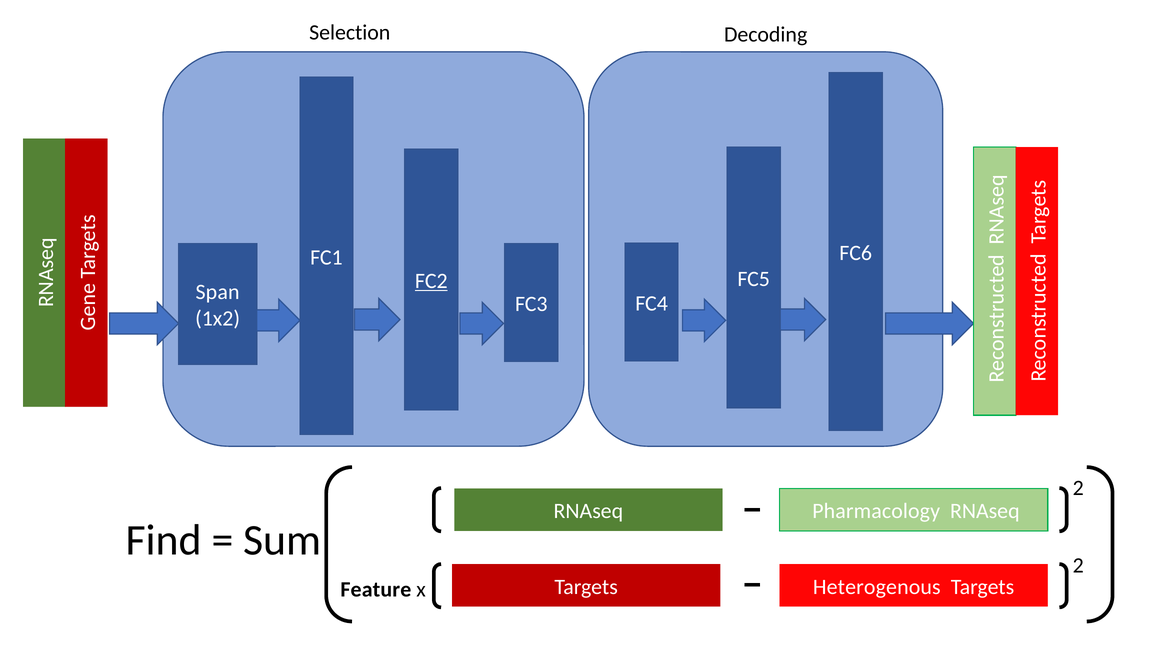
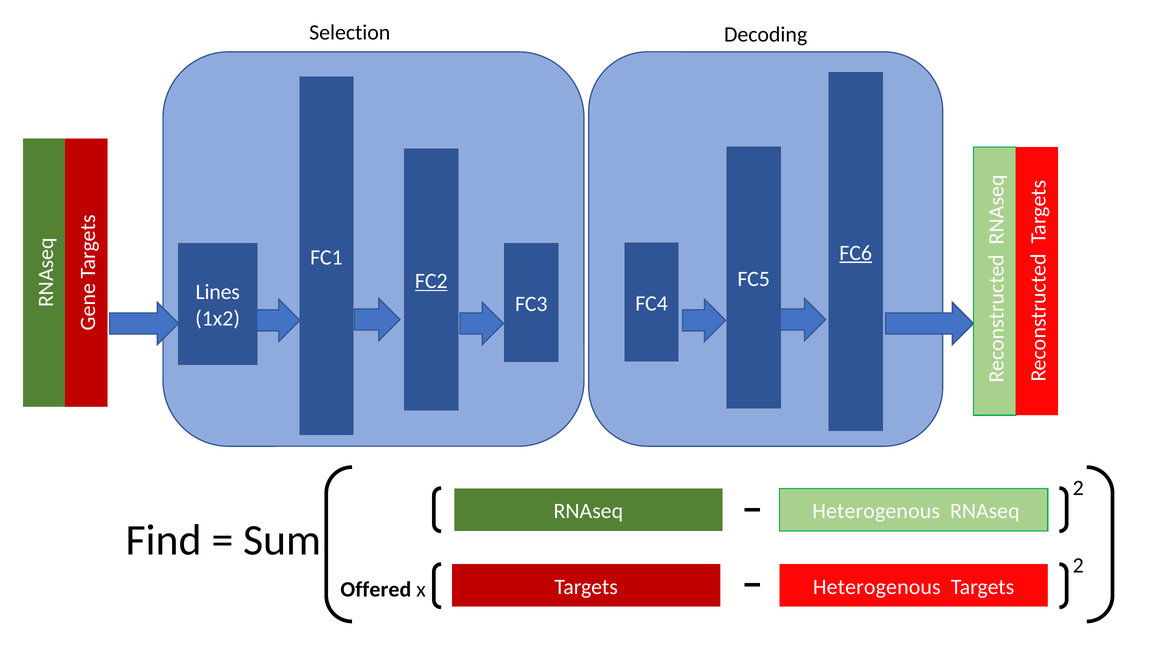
FC6 underline: none -> present
Span: Span -> Lines
RNAseq Pharmacology: Pharmacology -> Heterogenous
Feature: Feature -> Offered
